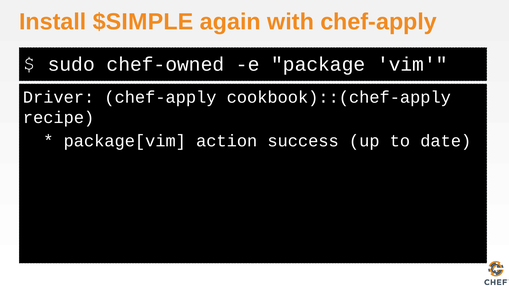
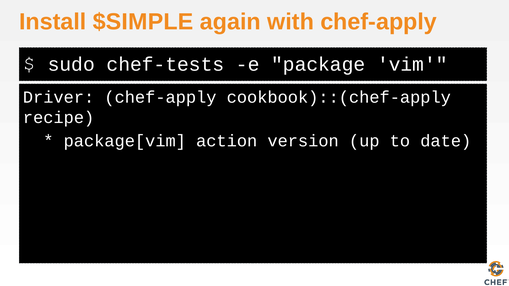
chef-owned: chef-owned -> chef-tests
success: success -> version
